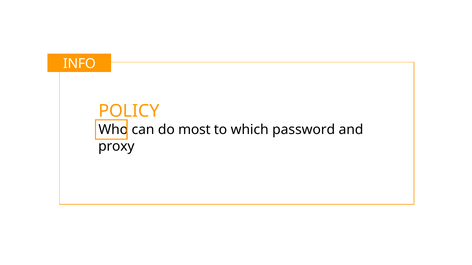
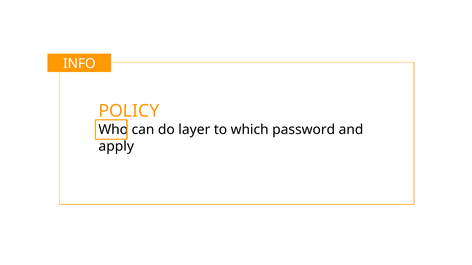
most: most -> layer
proxy: proxy -> apply
